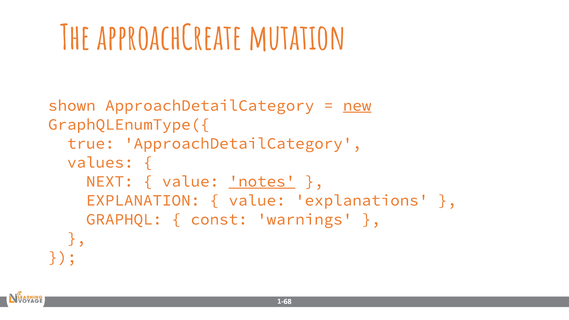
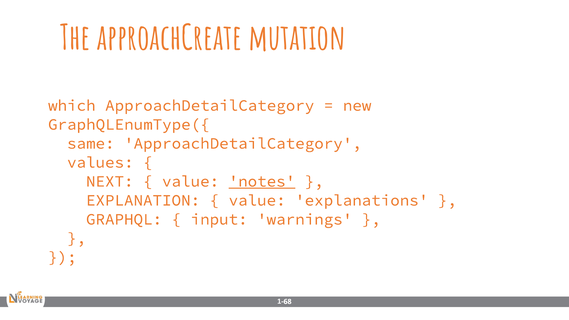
shown: shown -> which
new underline: present -> none
true: true -> same
const: const -> input
